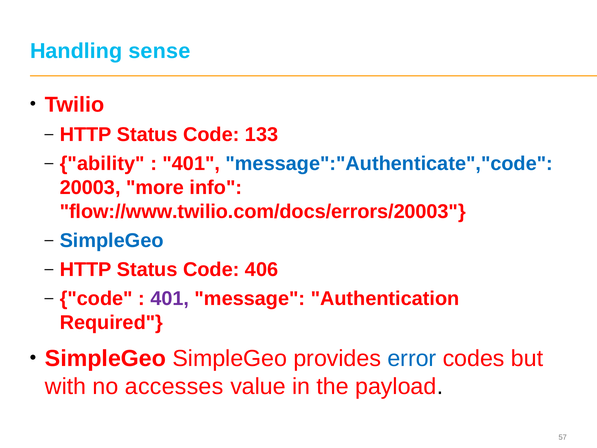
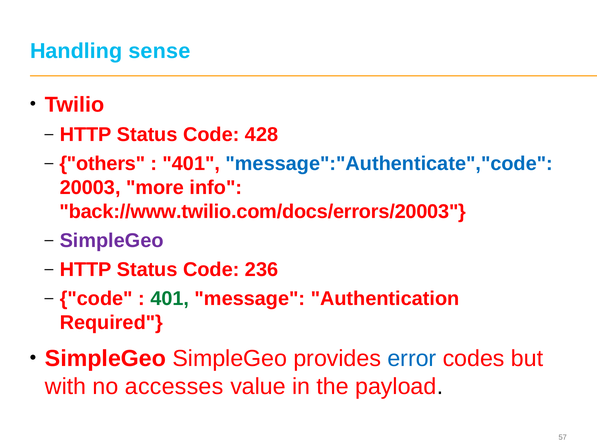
133: 133 -> 428
ability: ability -> others
flow://www.twilio.com/docs/errors/20003: flow://www.twilio.com/docs/errors/20003 -> back://www.twilio.com/docs/errors/20003
SimpleGeo at (112, 240) colour: blue -> purple
406: 406 -> 236
401 at (170, 299) colour: purple -> green
